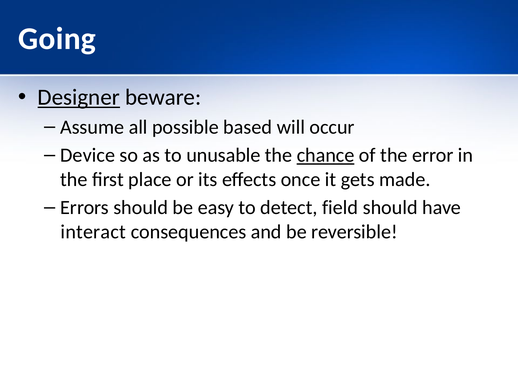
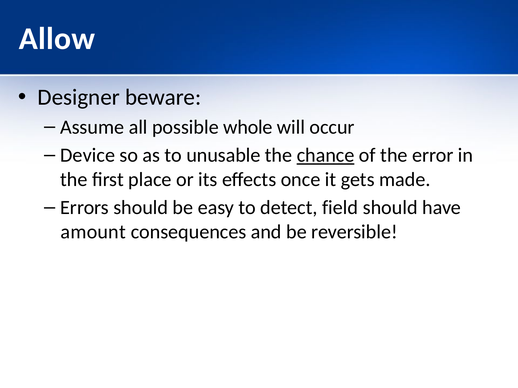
Going: Going -> Allow
Designer underline: present -> none
based: based -> whole
interact: interact -> amount
